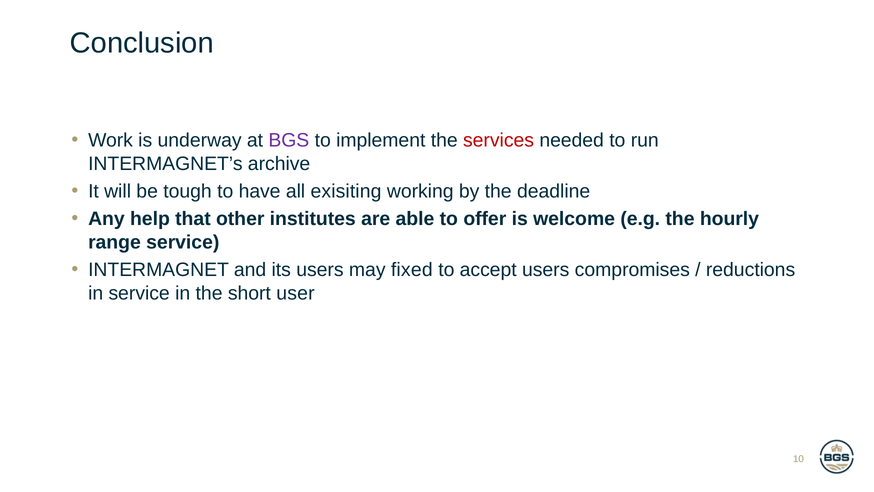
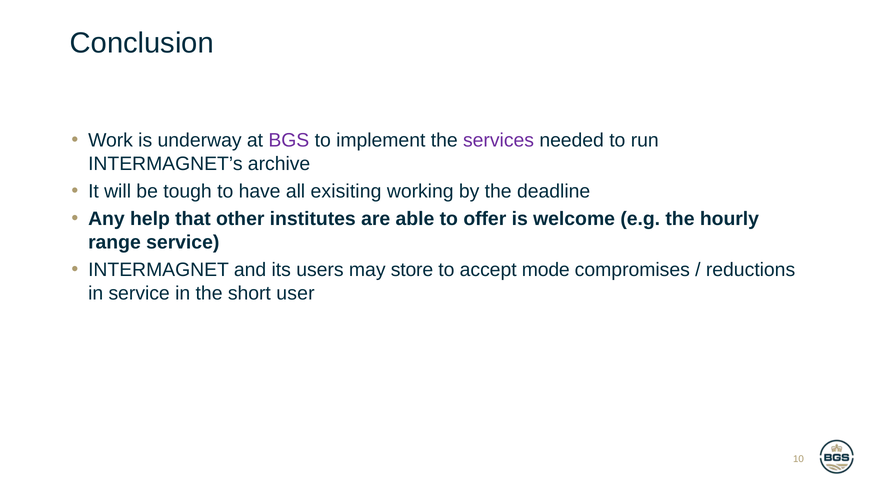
services colour: red -> purple
fixed: fixed -> store
accept users: users -> mode
